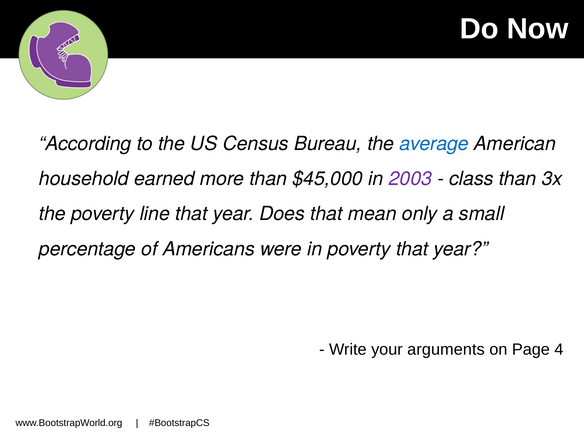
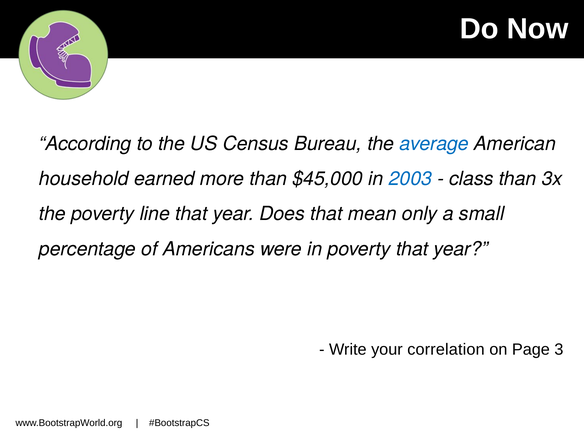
2003 colour: purple -> blue
arguments: arguments -> correlation
4: 4 -> 3
